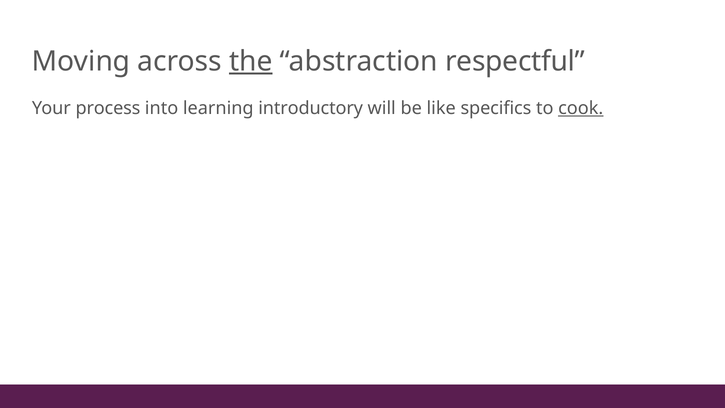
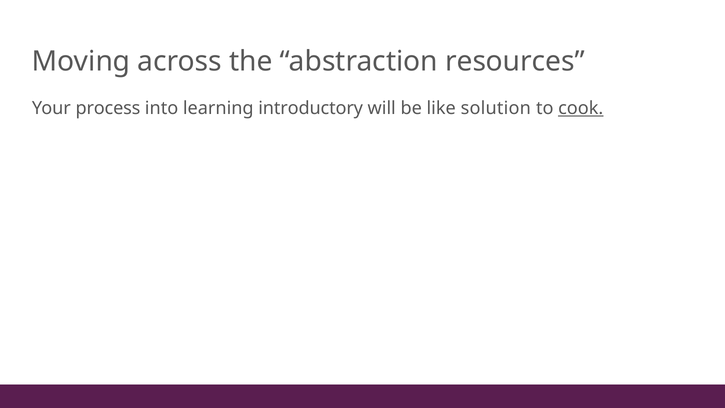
the underline: present -> none
respectful: respectful -> resources
specifics: specifics -> solution
